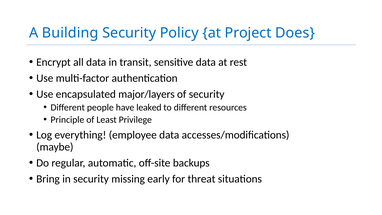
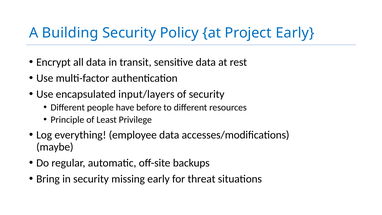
Project Does: Does -> Early
major/layers: major/layers -> input/layers
leaked: leaked -> before
